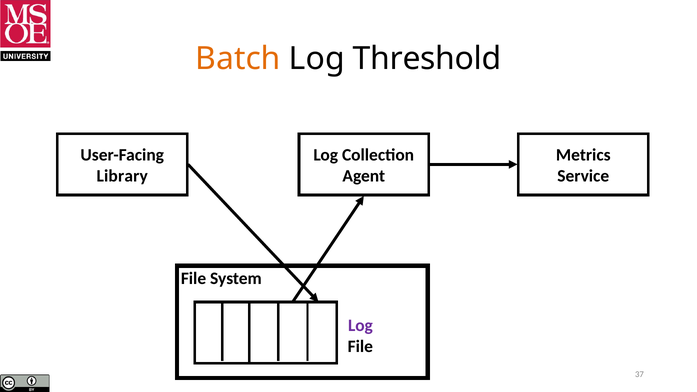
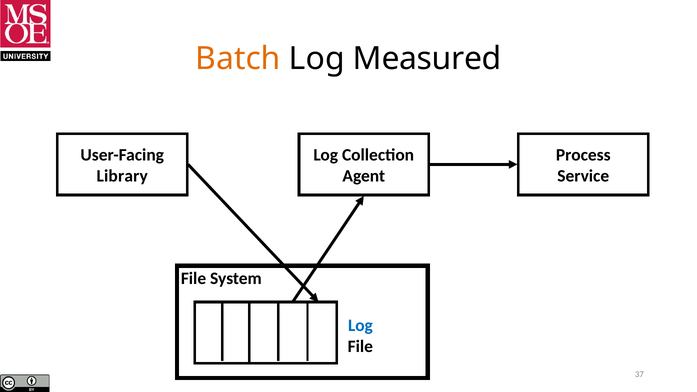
Threshold: Threshold -> Measured
Metrics: Metrics -> Process
Log at (360, 326) colour: purple -> blue
